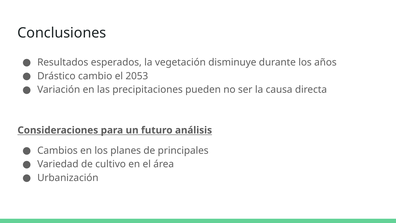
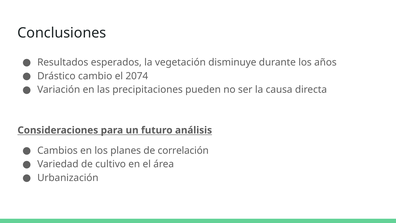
2053: 2053 -> 2074
principales: principales -> correlación
